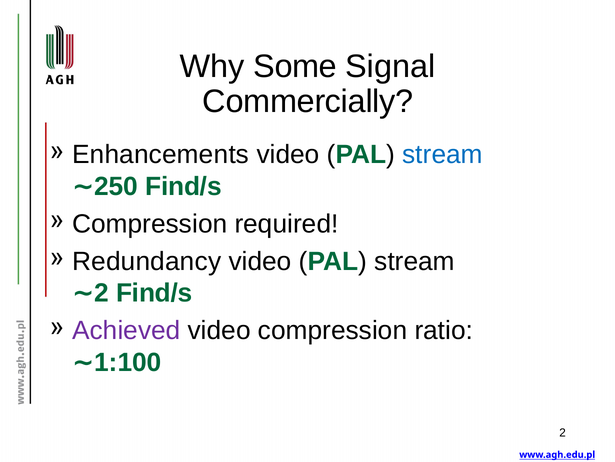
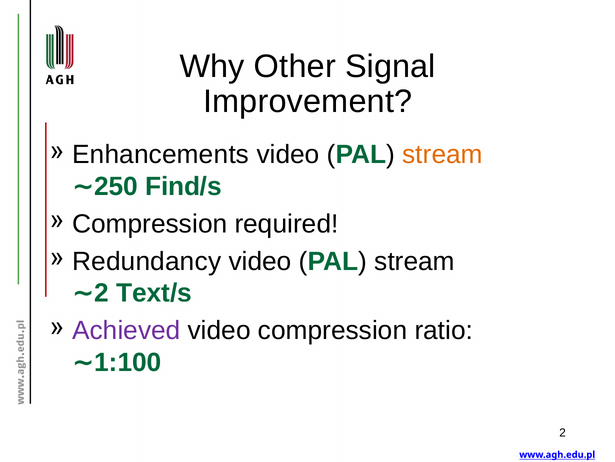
Some: Some -> Other
Commercially: Commercially -> Improvement
stream at (443, 155) colour: blue -> orange
2 Find/s: Find/s -> Text/s
